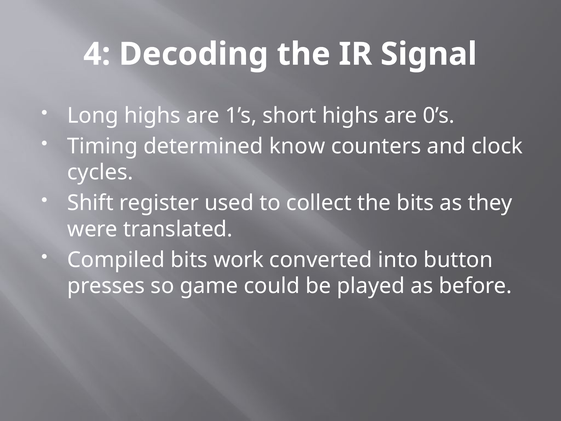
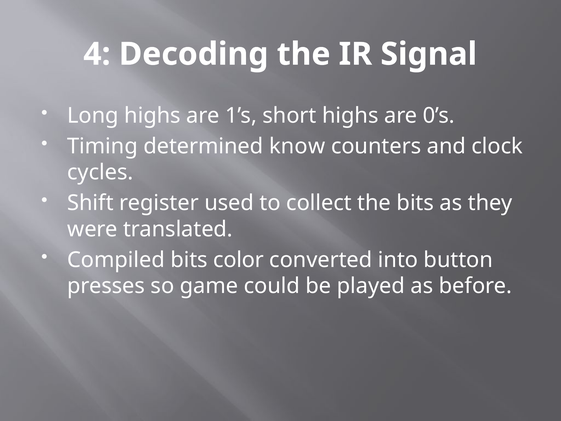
work: work -> color
